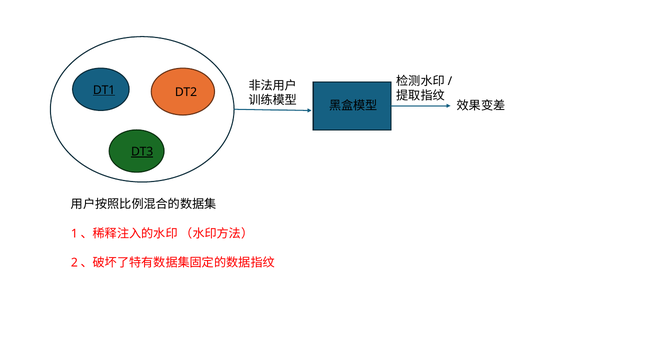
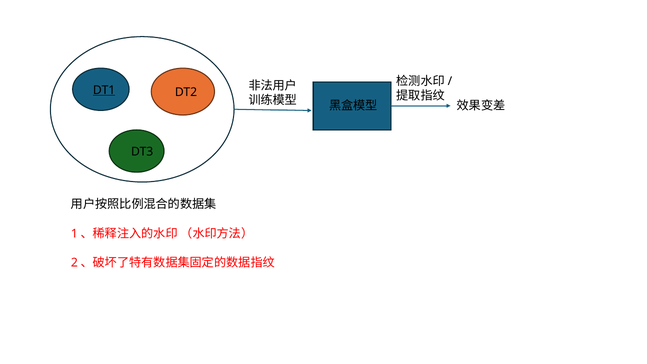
DT3 underline: present -> none
